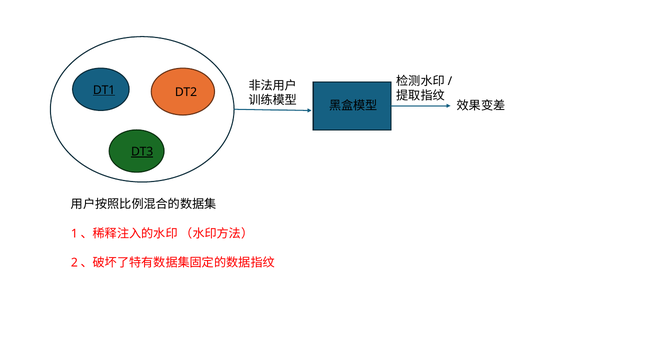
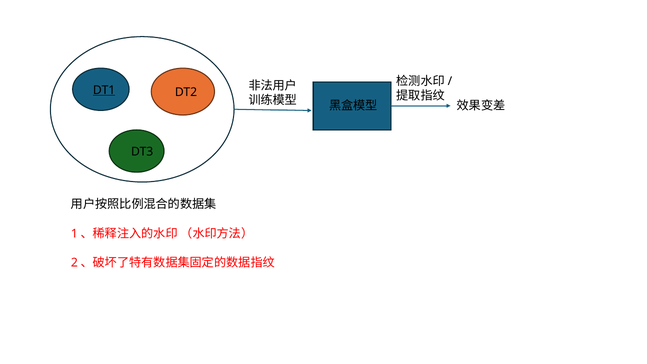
DT3 underline: present -> none
